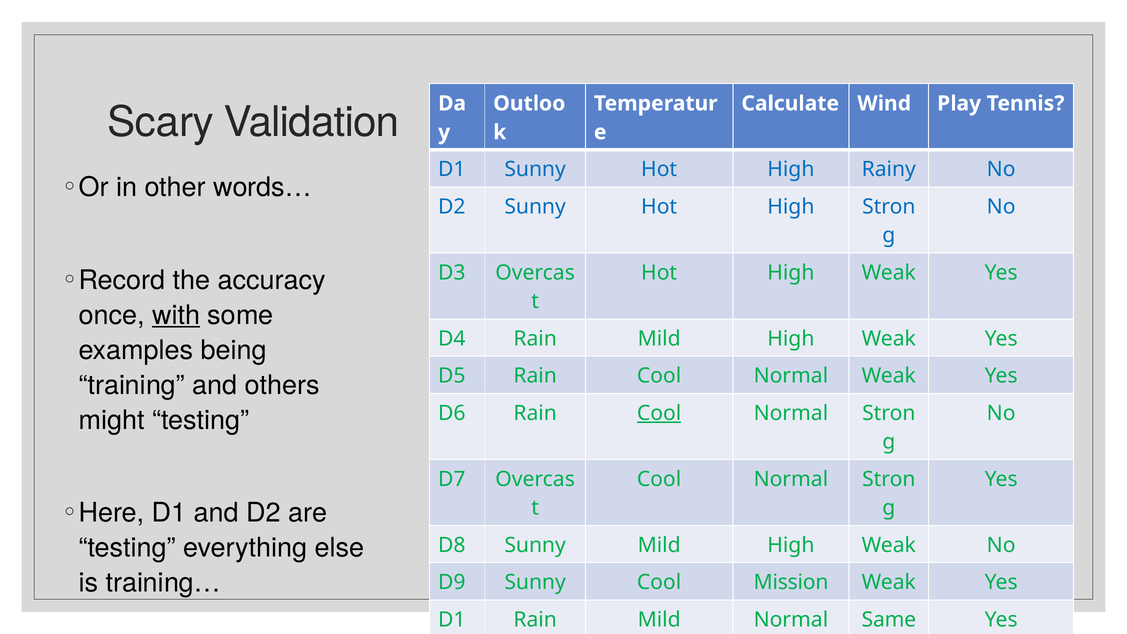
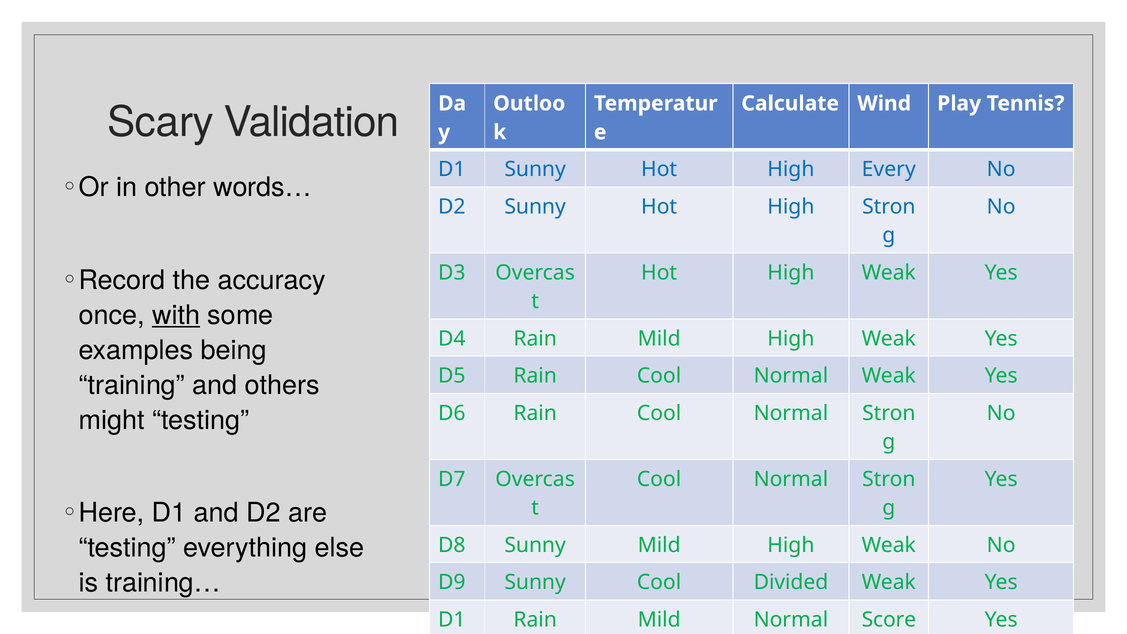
Rainy: Rainy -> Every
Cool at (659, 413) underline: present -> none
Mission: Mission -> Divided
Same: Same -> Score
